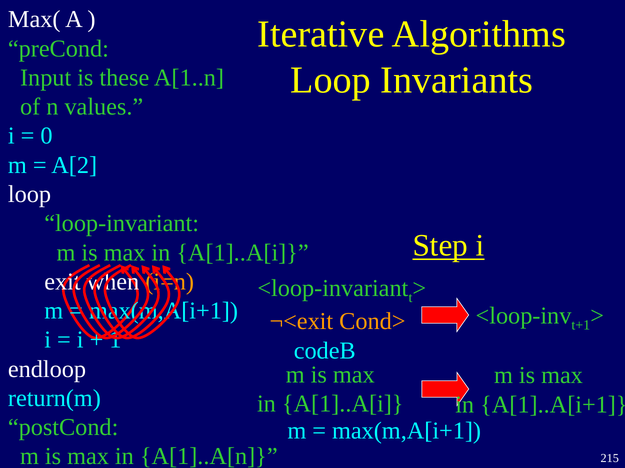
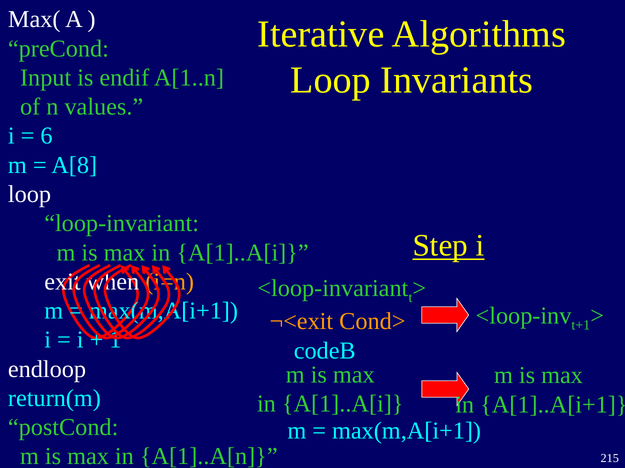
these: these -> endif
0: 0 -> 6
A[2: A[2 -> A[8
